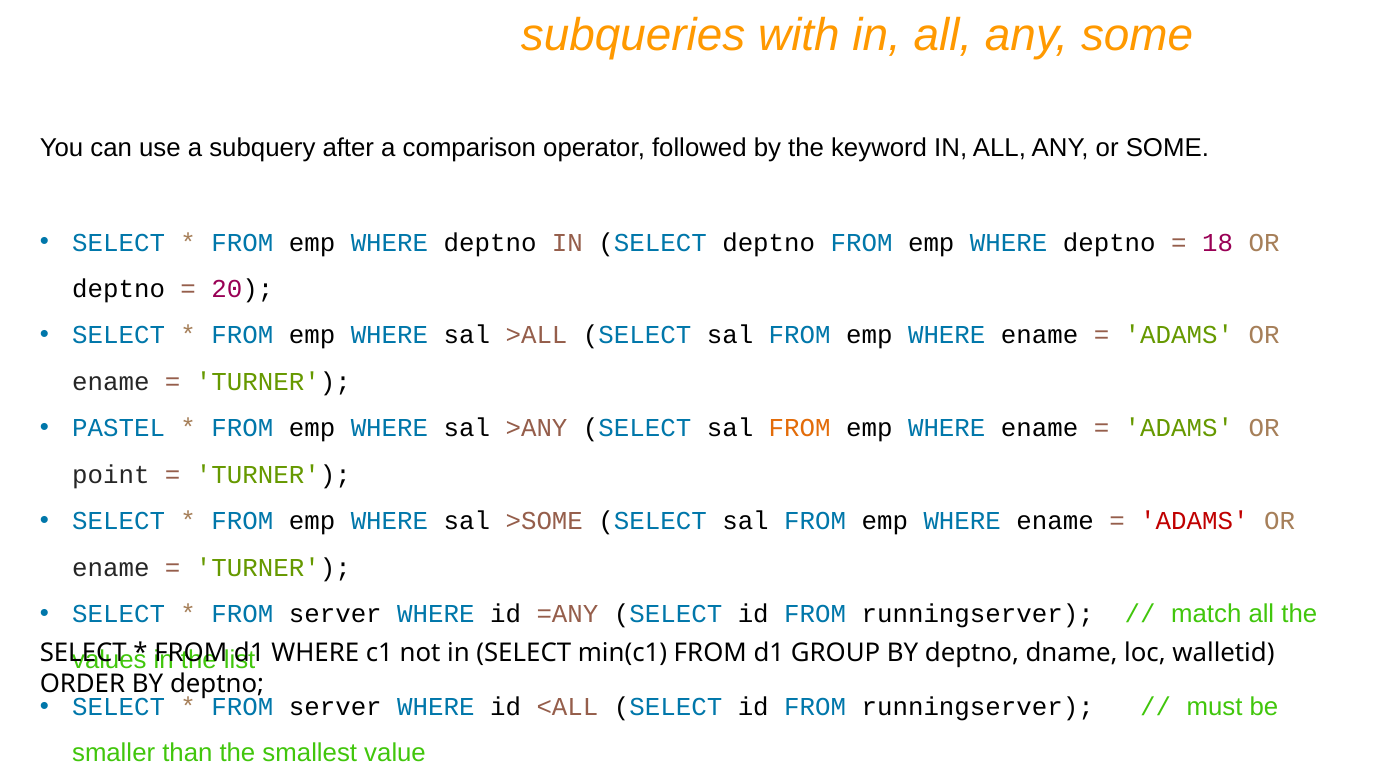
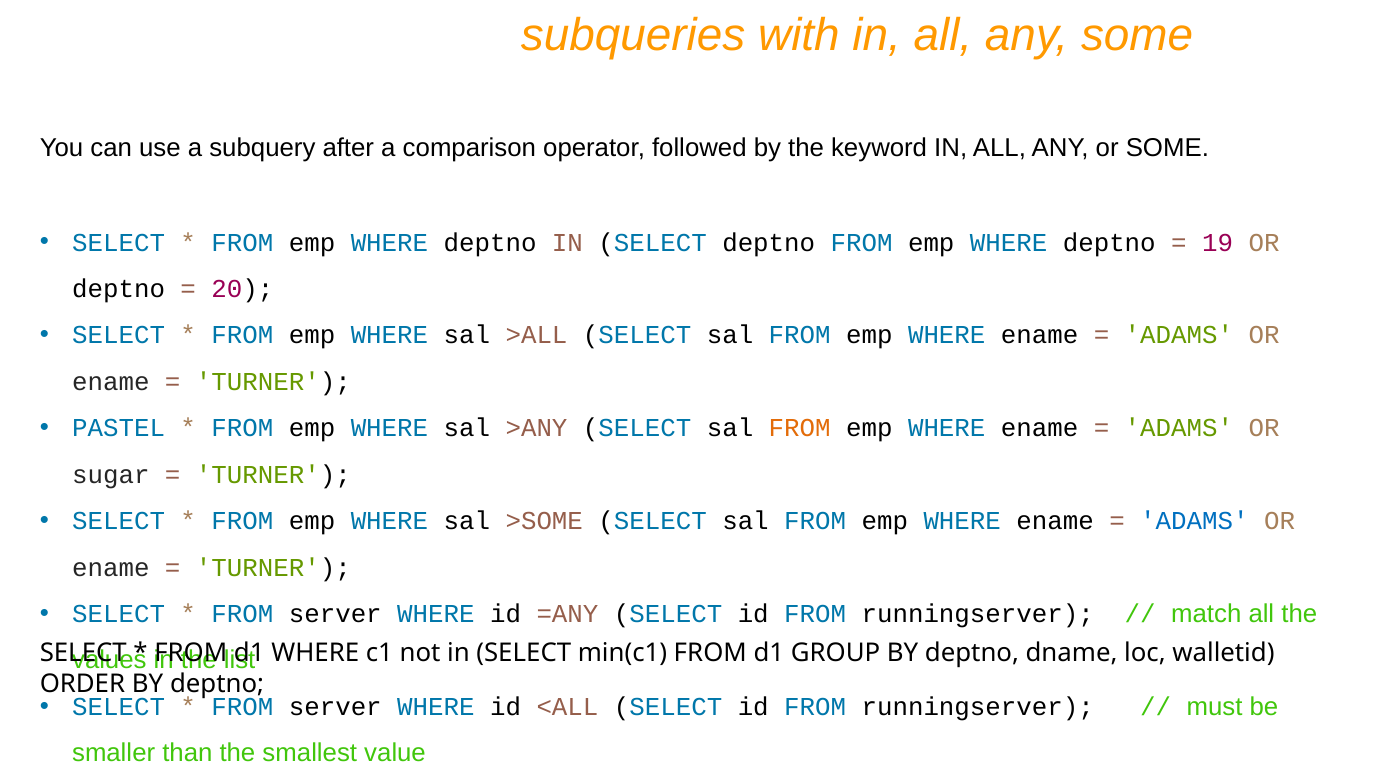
18: 18 -> 19
point: point -> sugar
ADAMS at (1194, 521) colour: red -> blue
